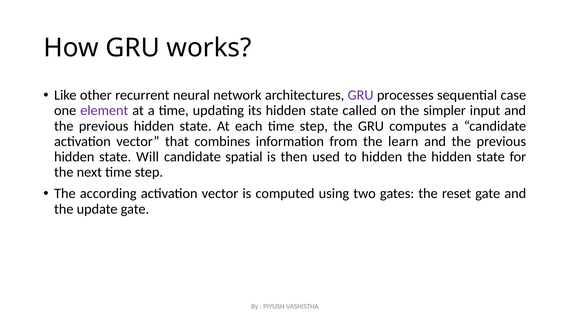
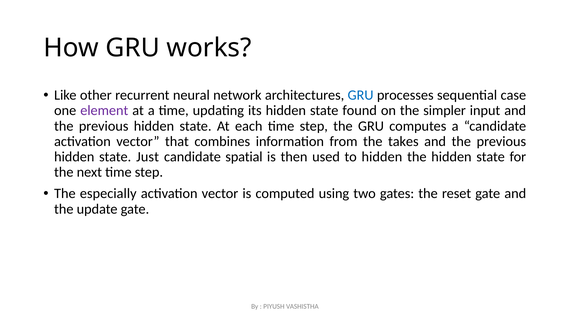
GRU at (361, 95) colour: purple -> blue
called: called -> found
learn: learn -> takes
Will: Will -> Just
according: according -> especially
